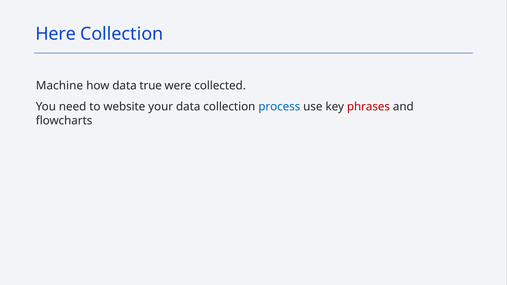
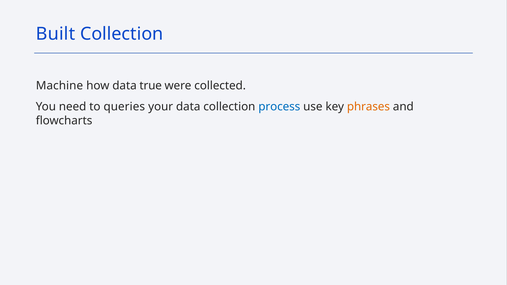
Here: Here -> Built
website: website -> queries
phrases colour: red -> orange
